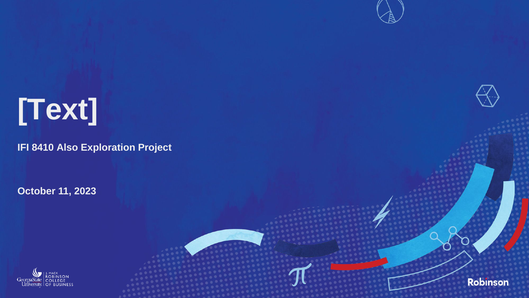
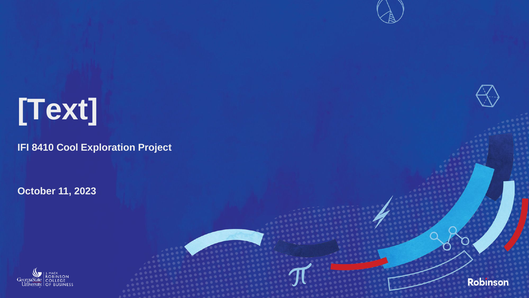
Also: Also -> Cool
